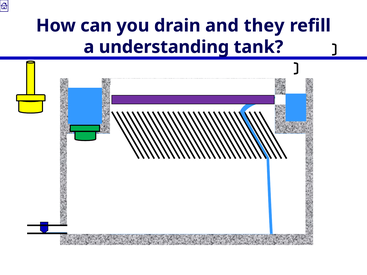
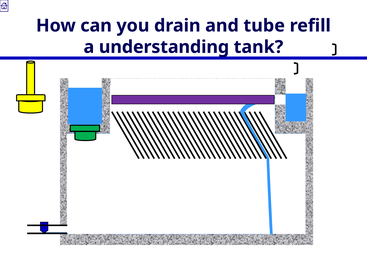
they: they -> tube
